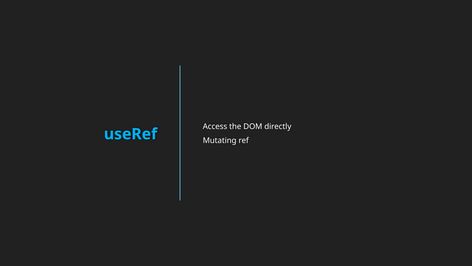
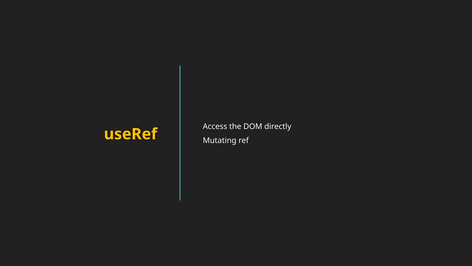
useRef colour: light blue -> yellow
